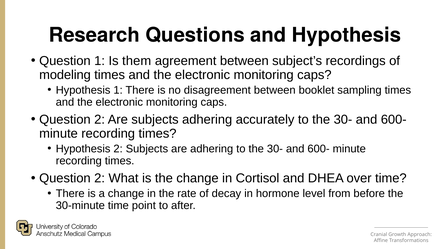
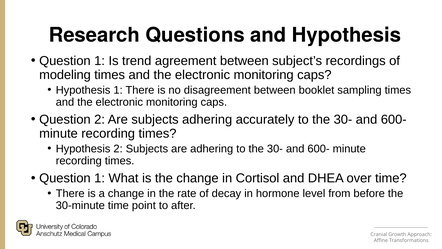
them: them -> trend
2 at (100, 178): 2 -> 1
